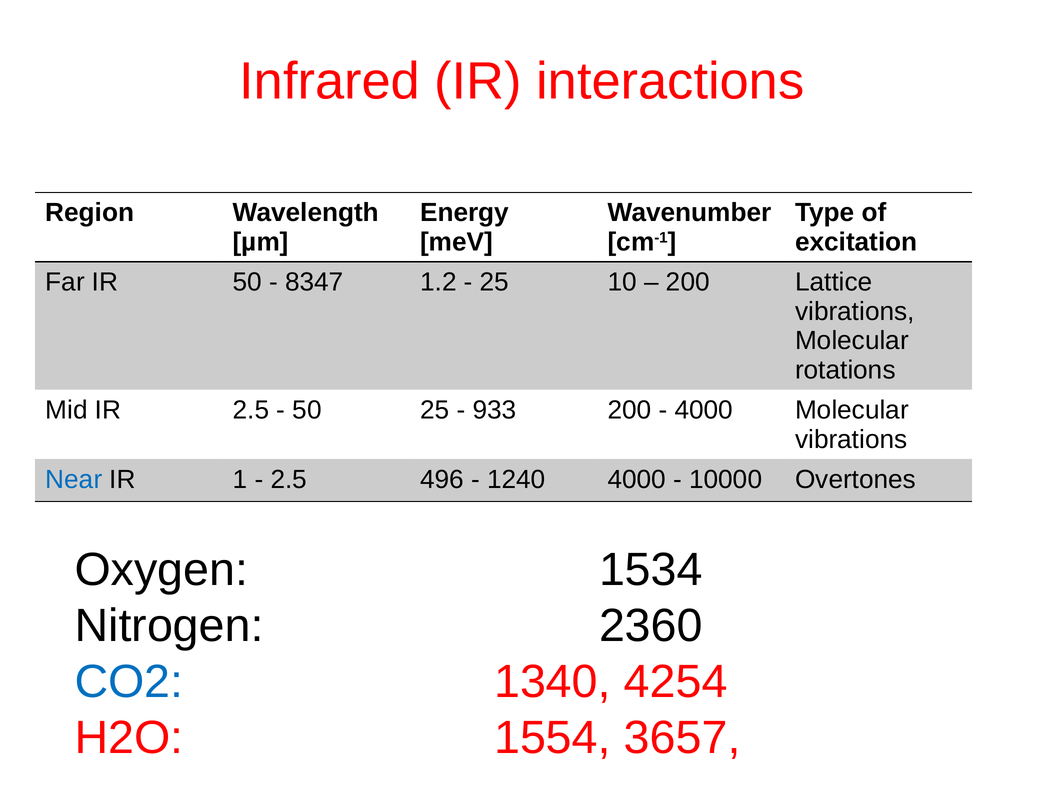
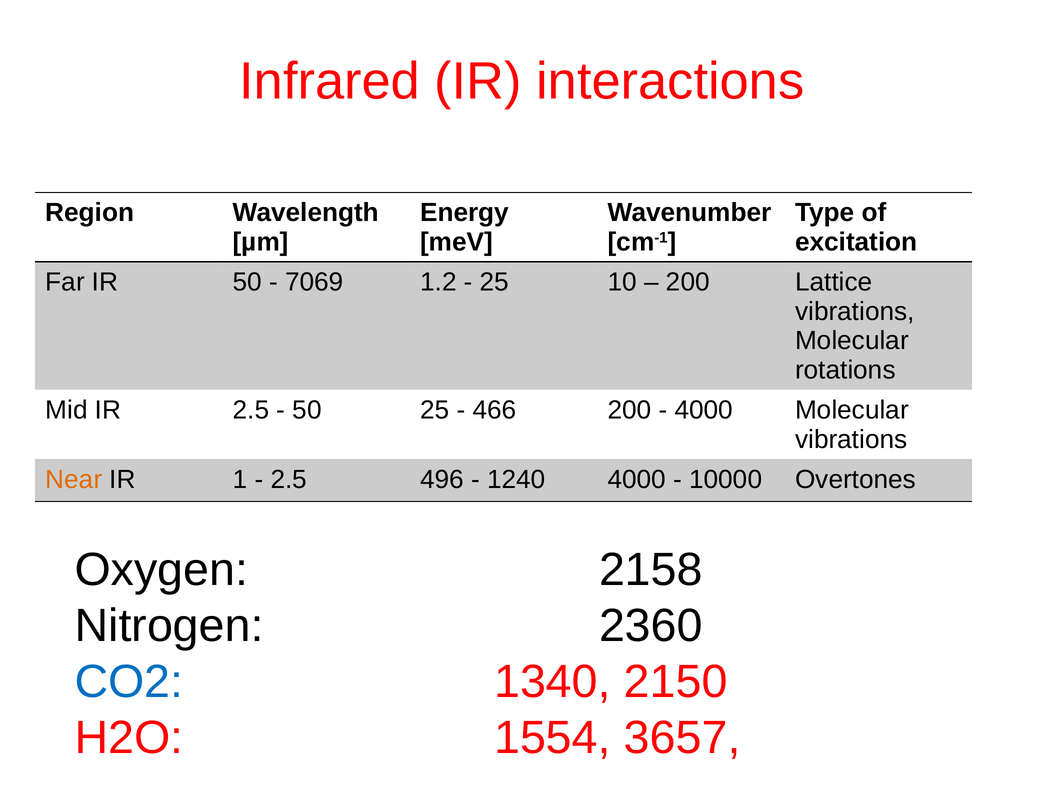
8347: 8347 -> 7069
933: 933 -> 466
Near colour: blue -> orange
1534: 1534 -> 2158
4254: 4254 -> 2150
